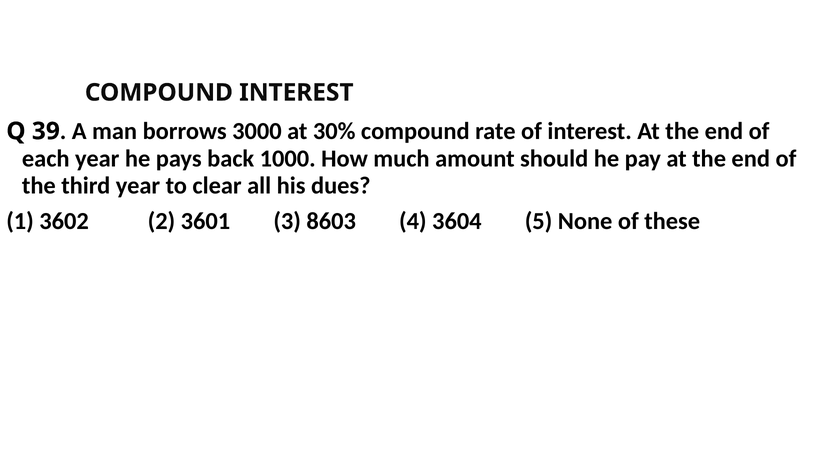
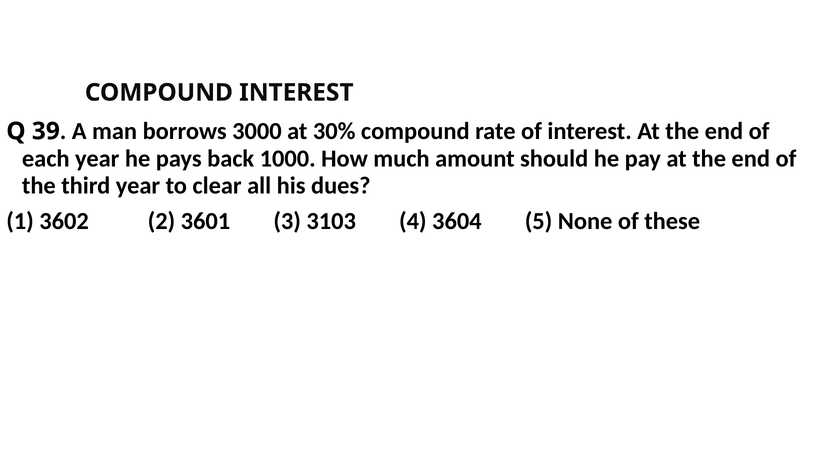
8603: 8603 -> 3103
